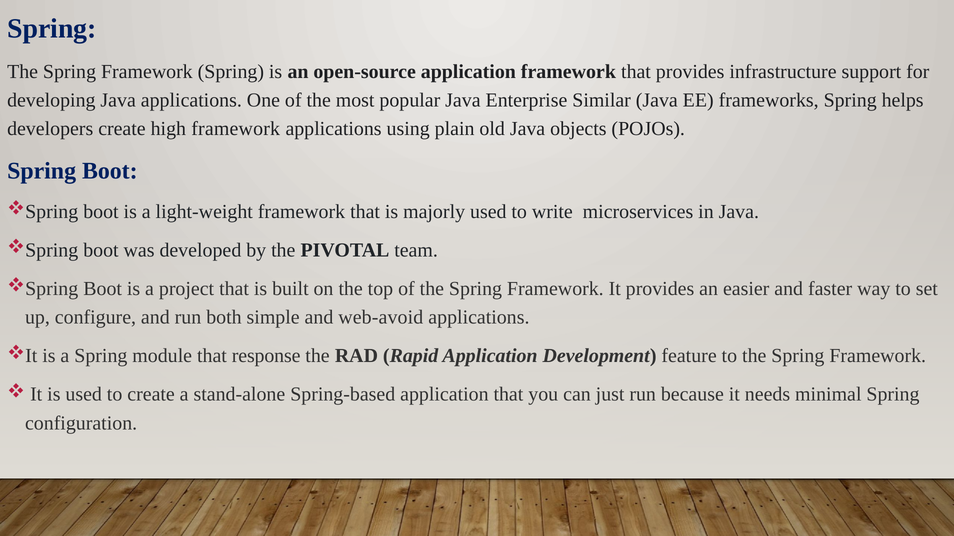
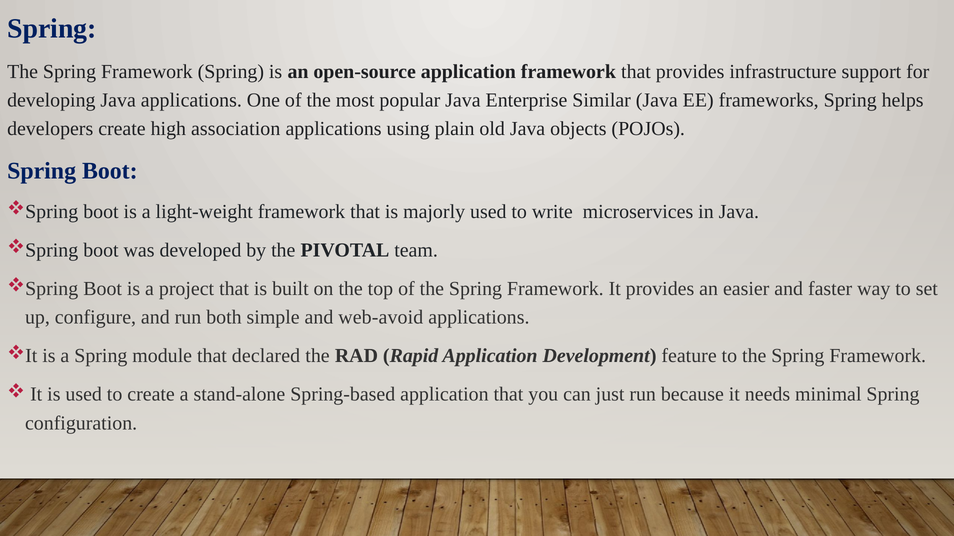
high framework: framework -> association
response: response -> declared
